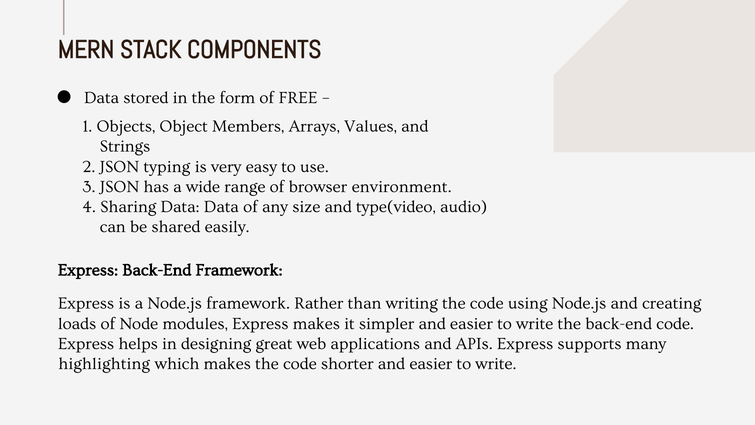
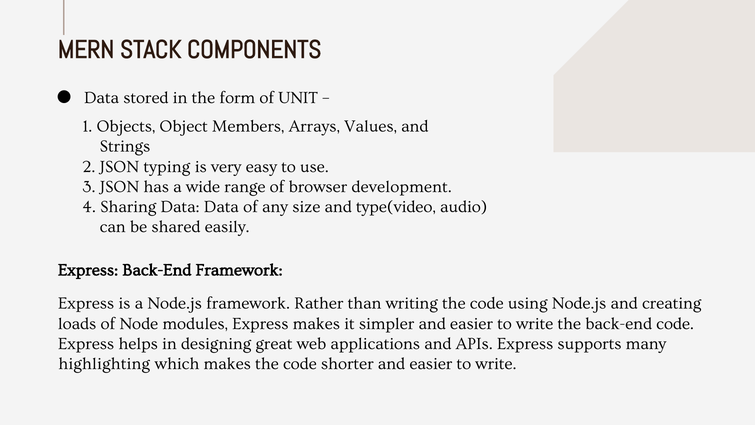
FREE: FREE -> UNIT
environment: environment -> development
